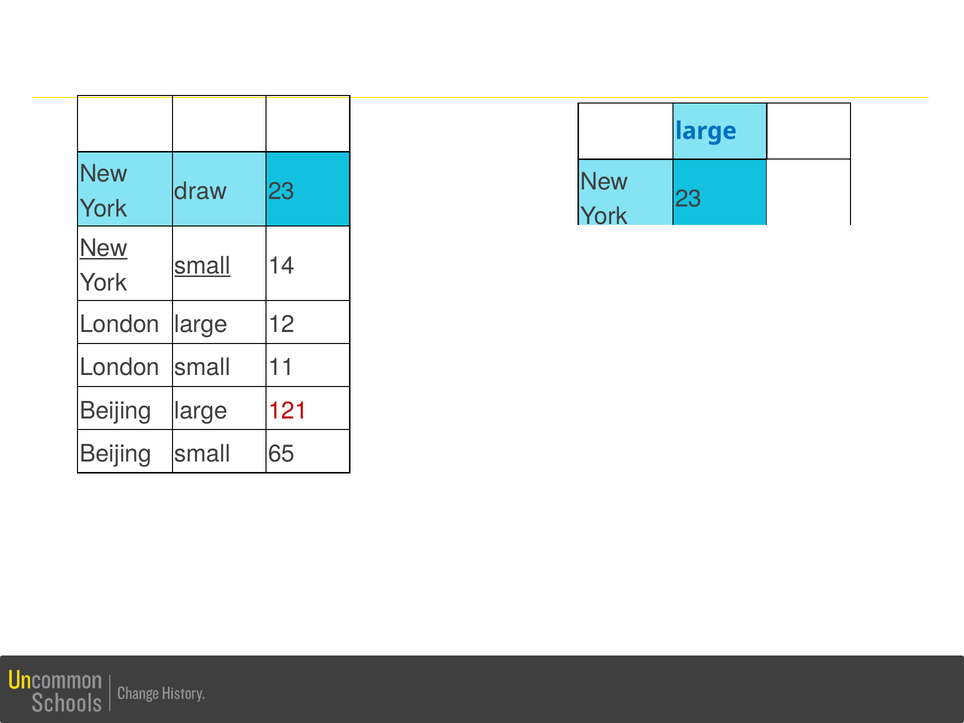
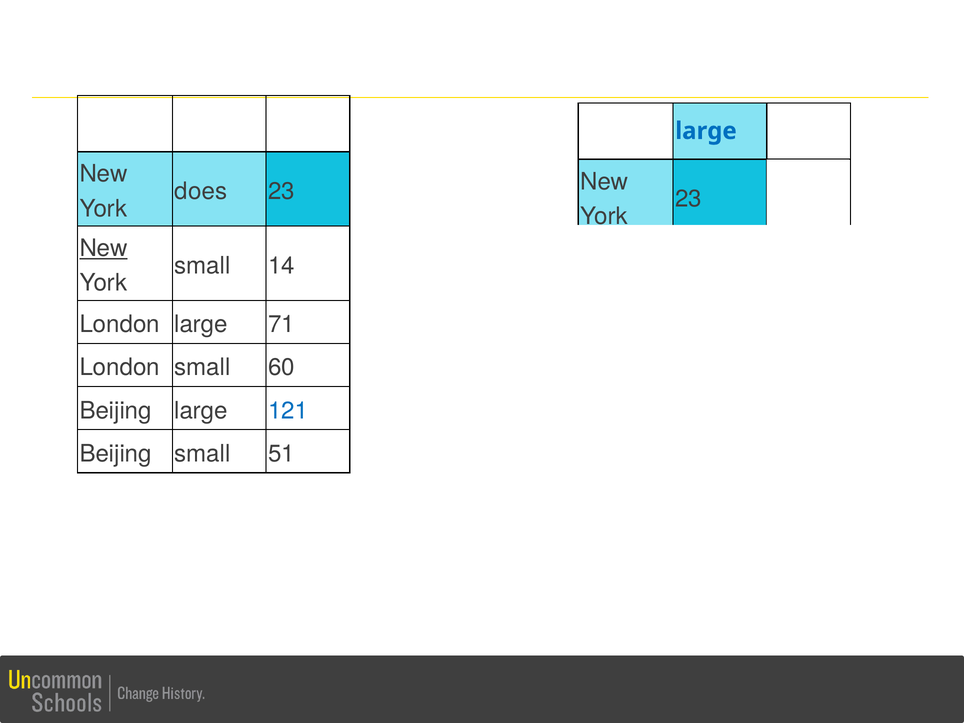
draw: draw -> does
small at (202, 266) underline: present -> none
12: 12 -> 71
11: 11 -> 60
121 at (288, 411) colour: red -> blue
65: 65 -> 51
